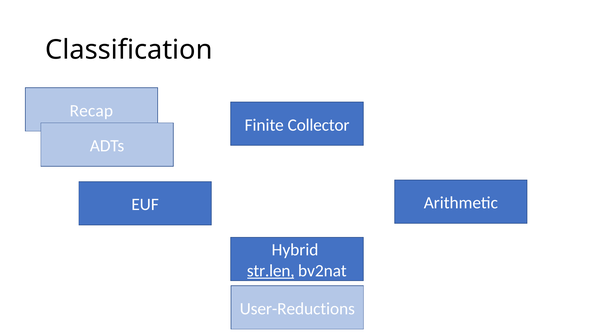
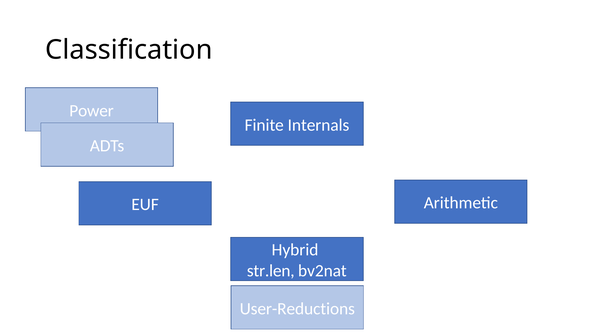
Recap: Recap -> Power
Collector: Collector -> Internals
str.len underline: present -> none
